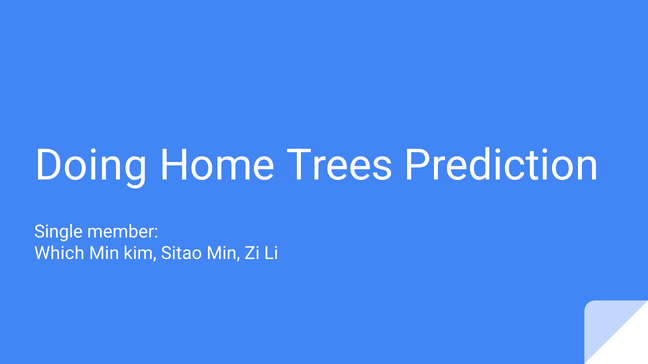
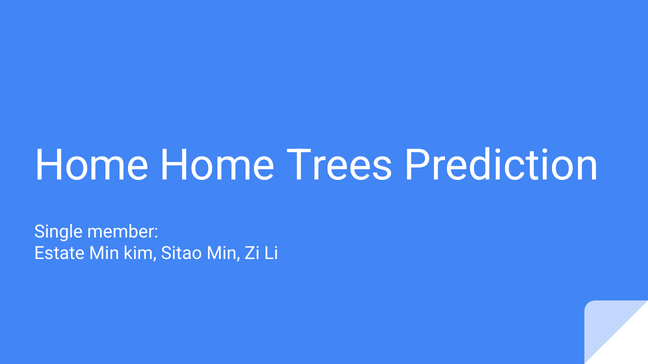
Doing at (91, 166): Doing -> Home
Which: Which -> Estate
